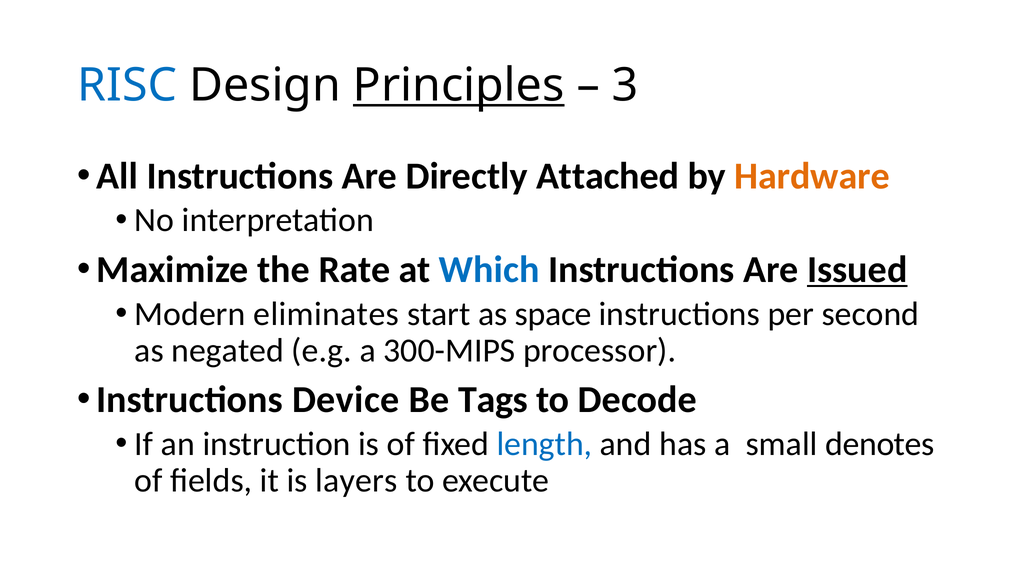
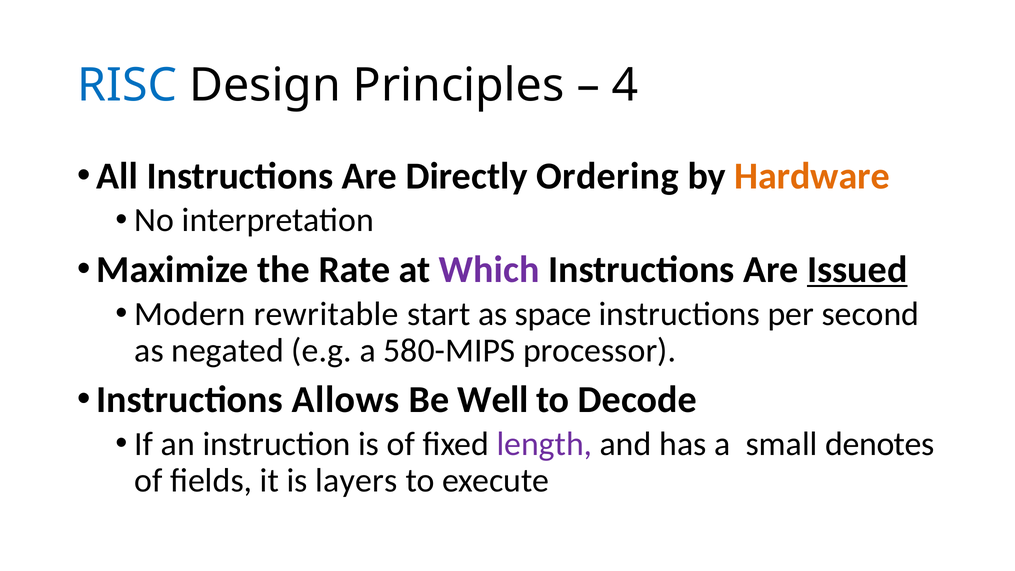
Principles underline: present -> none
3: 3 -> 4
Attached: Attached -> Ordering
Which colour: blue -> purple
eliminates: eliminates -> rewritable
300-MIPS: 300-MIPS -> 580-MIPS
Device: Device -> Allows
Tags: Tags -> Well
length colour: blue -> purple
